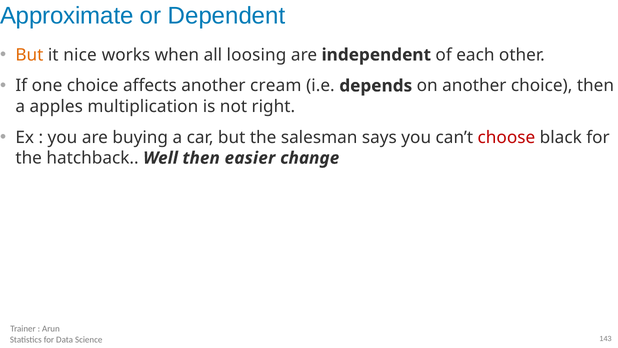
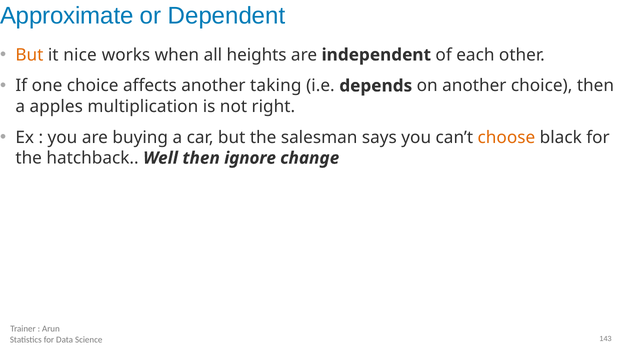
loosing: loosing -> heights
cream: cream -> taking
choose colour: red -> orange
easier: easier -> ignore
